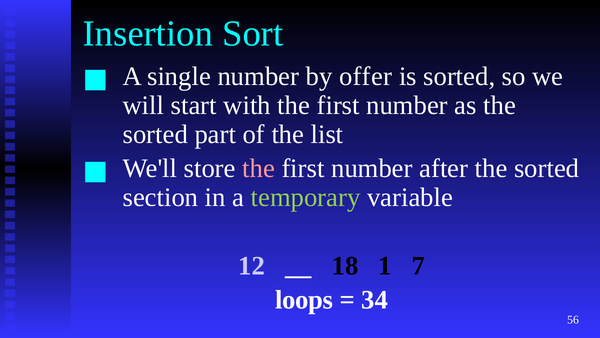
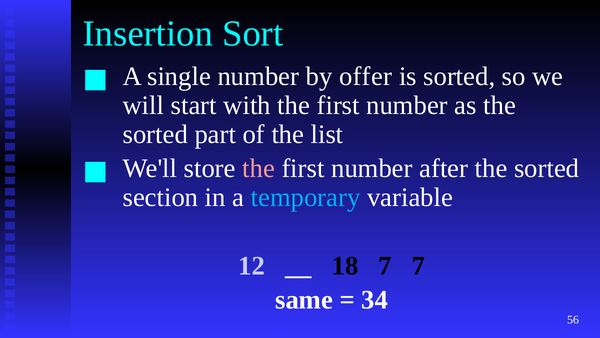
temporary colour: light green -> light blue
18 1: 1 -> 7
loops: loops -> same
